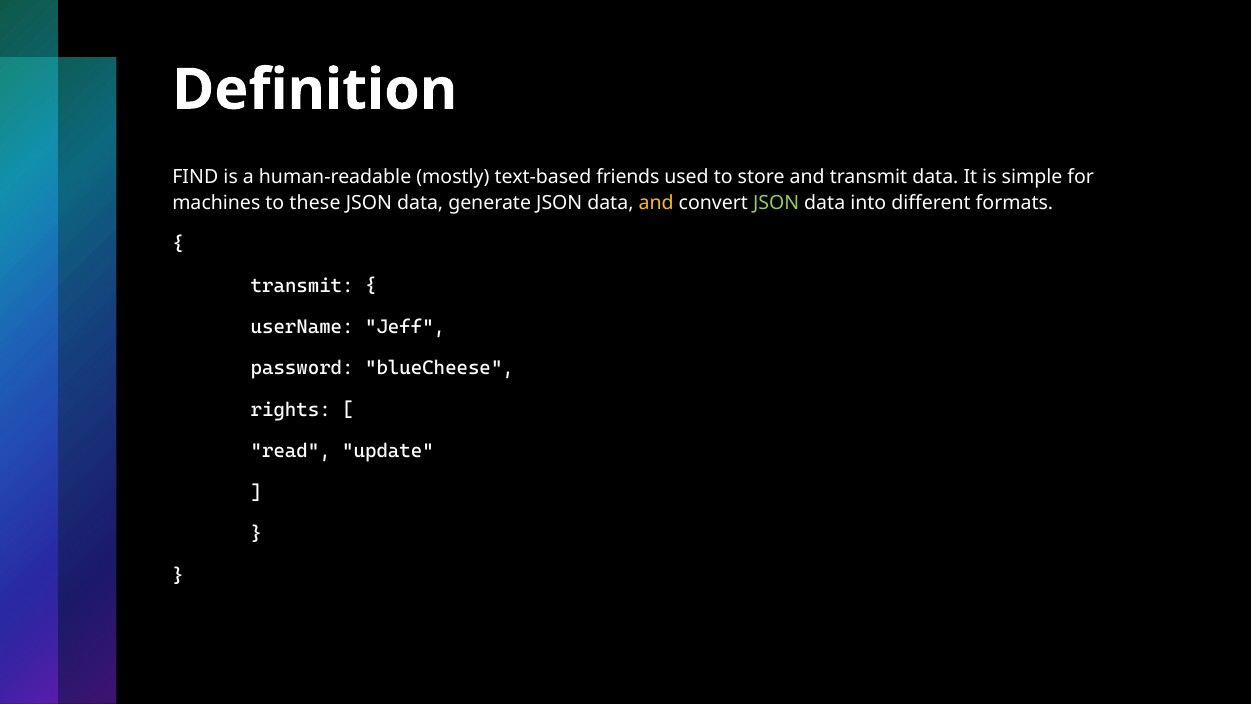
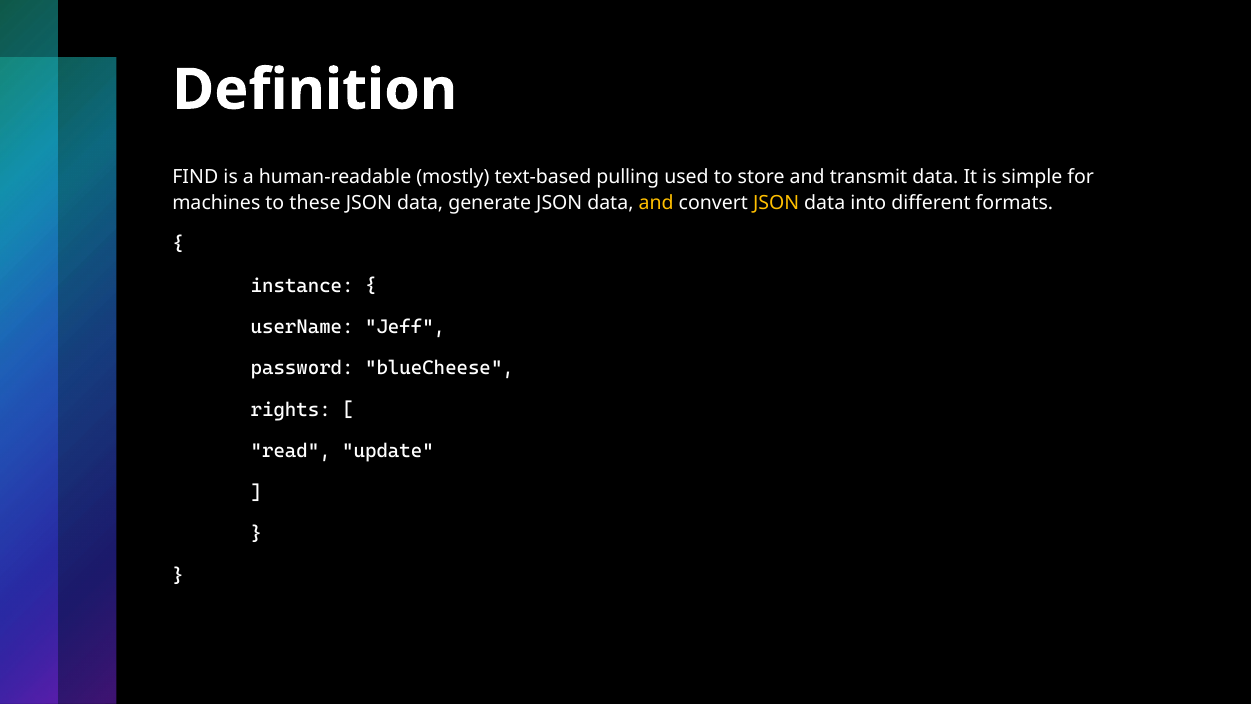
friends: friends -> pulling
JSON at (776, 203) colour: light green -> yellow
transmit at (302, 286): transmit -> instance
